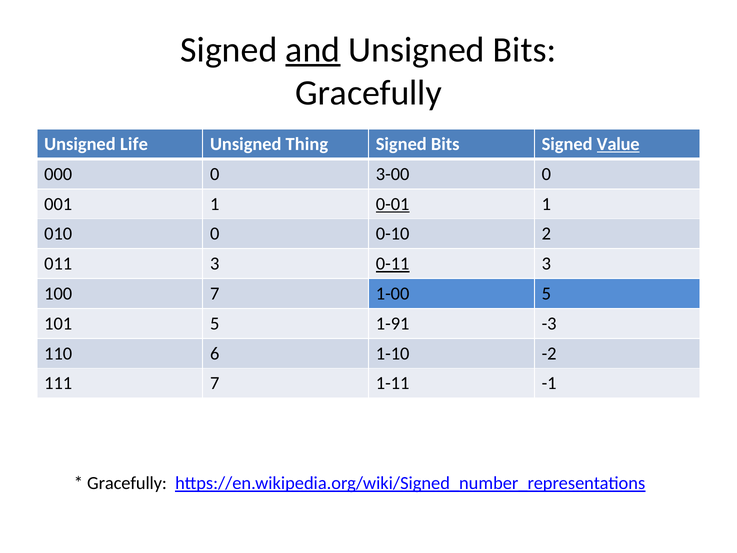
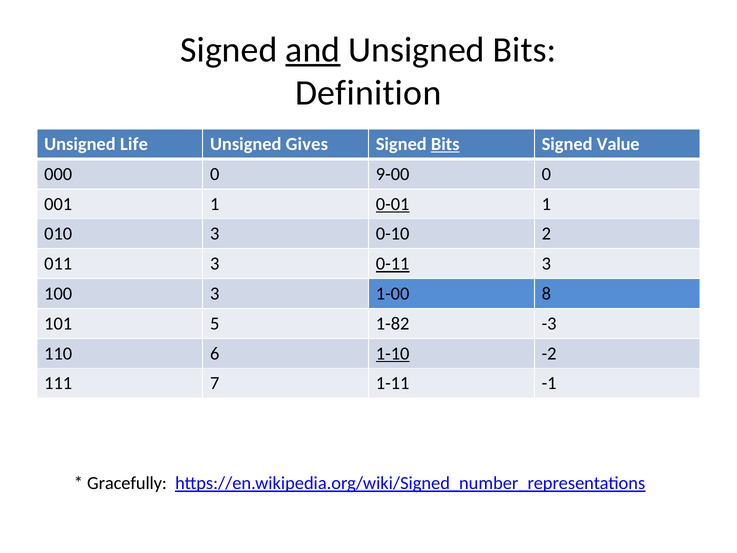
Gracefully at (368, 93): Gracefully -> Definition
Thing: Thing -> Gives
Bits at (445, 144) underline: none -> present
Value underline: present -> none
3-00: 3-00 -> 9-00
010 0: 0 -> 3
100 7: 7 -> 3
1-00 5: 5 -> 8
1-91: 1-91 -> 1-82
1-10 underline: none -> present
